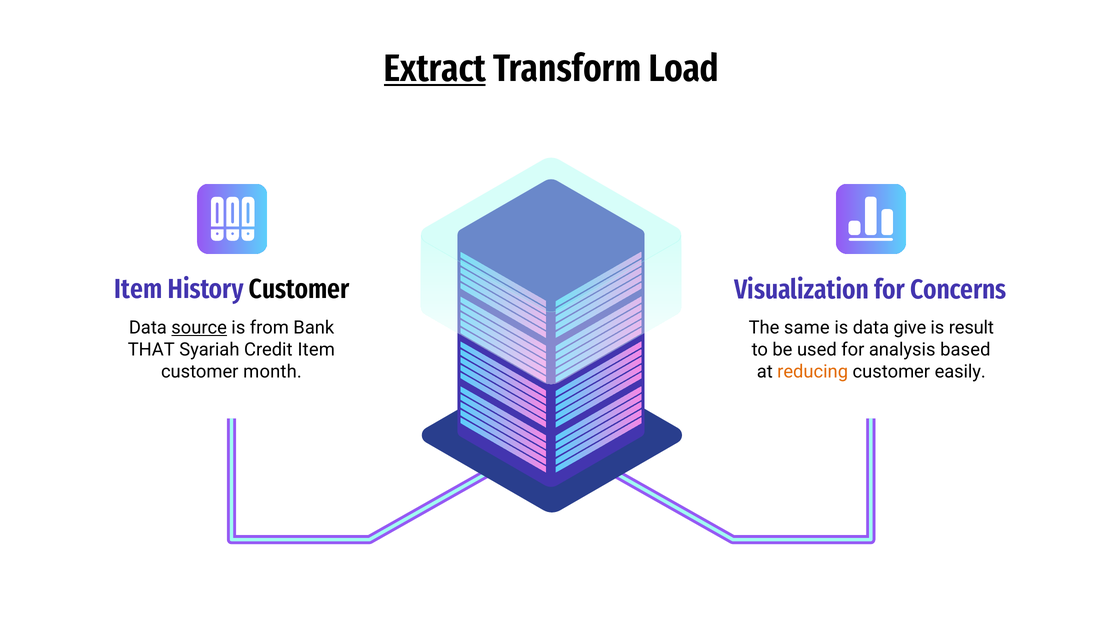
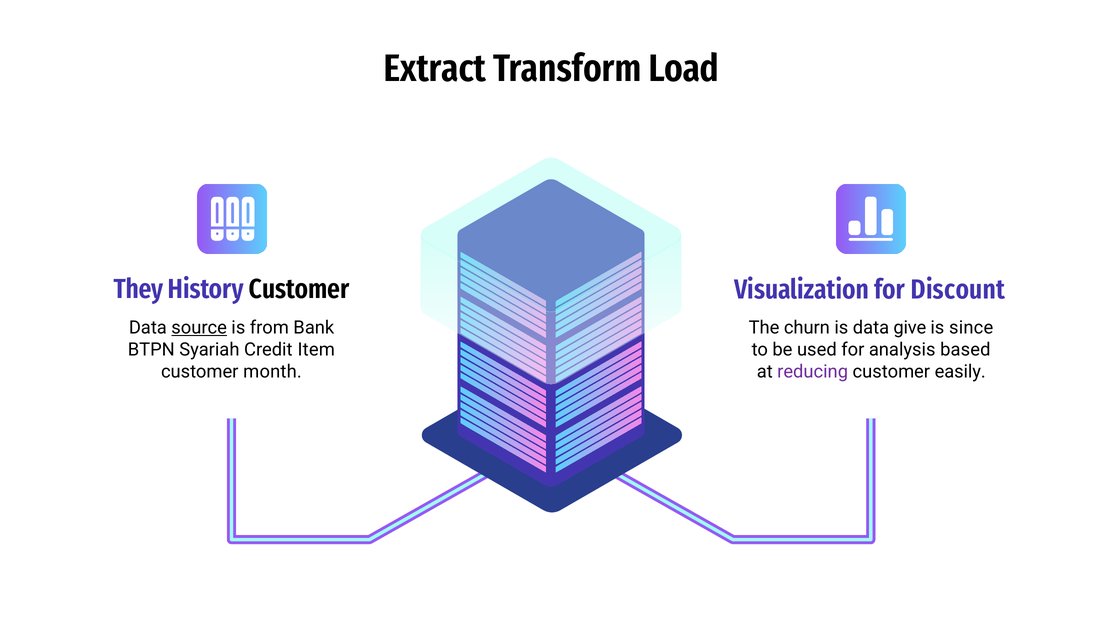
Extract underline: present -> none
Item at (138, 290): Item -> They
Concerns: Concerns -> Discount
same: same -> churn
result: result -> since
THAT: THAT -> BTPN
reducing colour: orange -> purple
